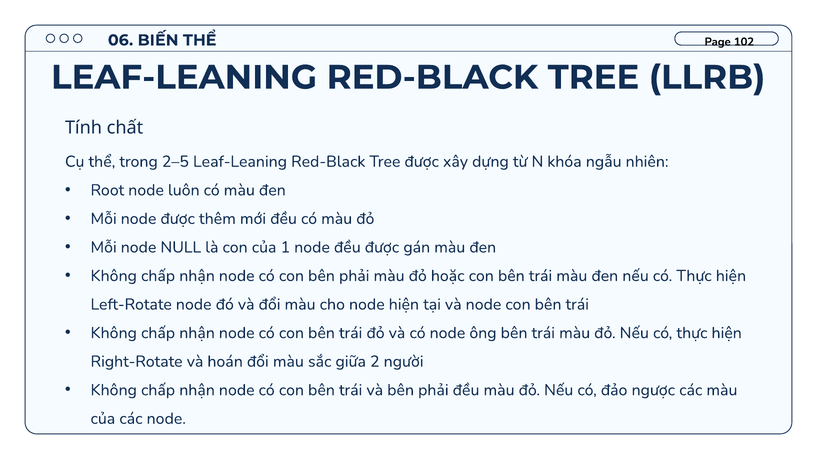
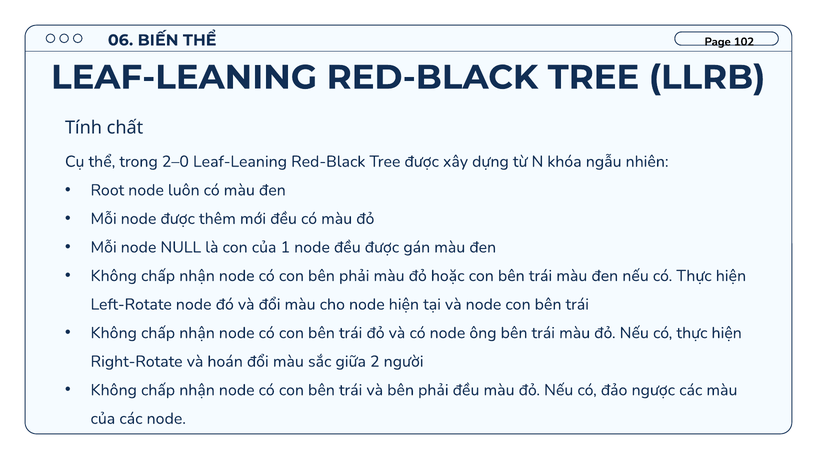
2–5: 2–5 -> 2–0
